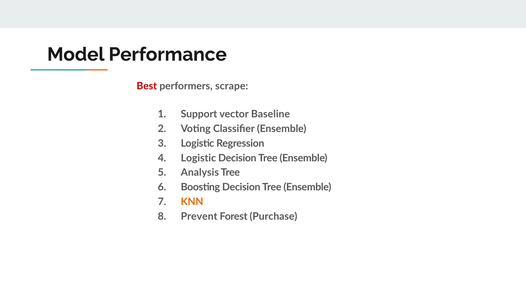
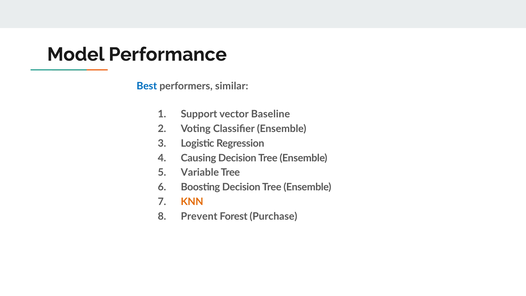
Best colour: red -> blue
scrape: scrape -> similar
Logistic at (198, 158): Logistic -> Causing
Analysis: Analysis -> Variable
